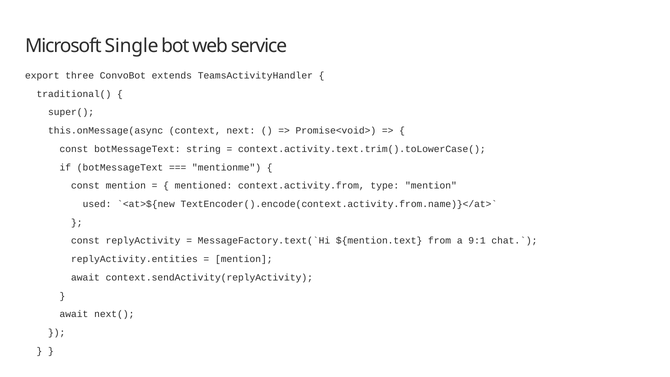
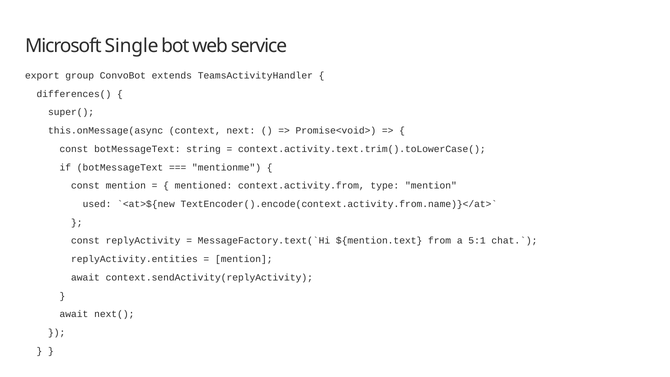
three: three -> group
traditional(: traditional( -> differences(
9:1: 9:1 -> 5:1
